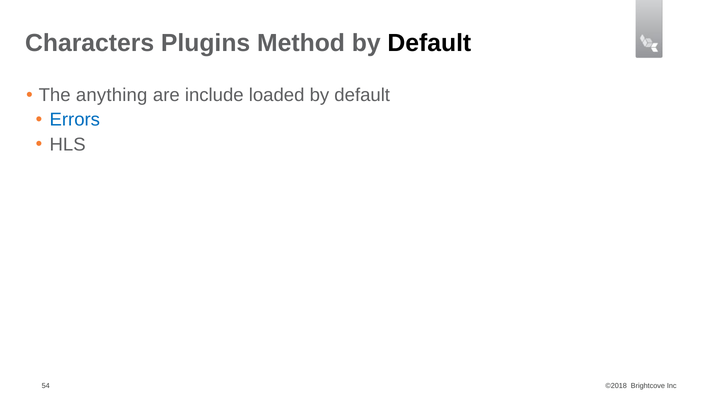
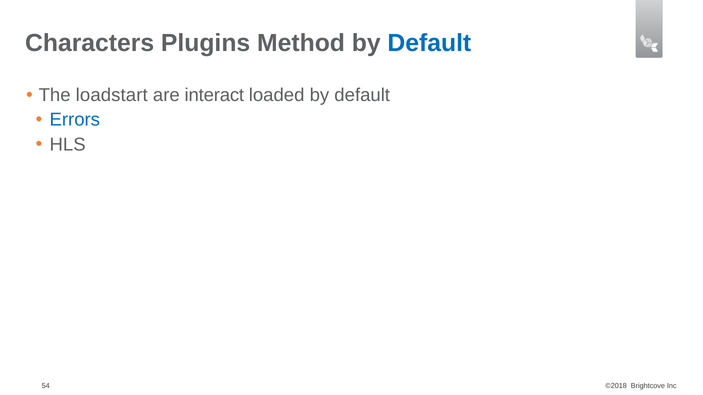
Default at (429, 43) colour: black -> blue
anything: anything -> loadstart
include: include -> interact
